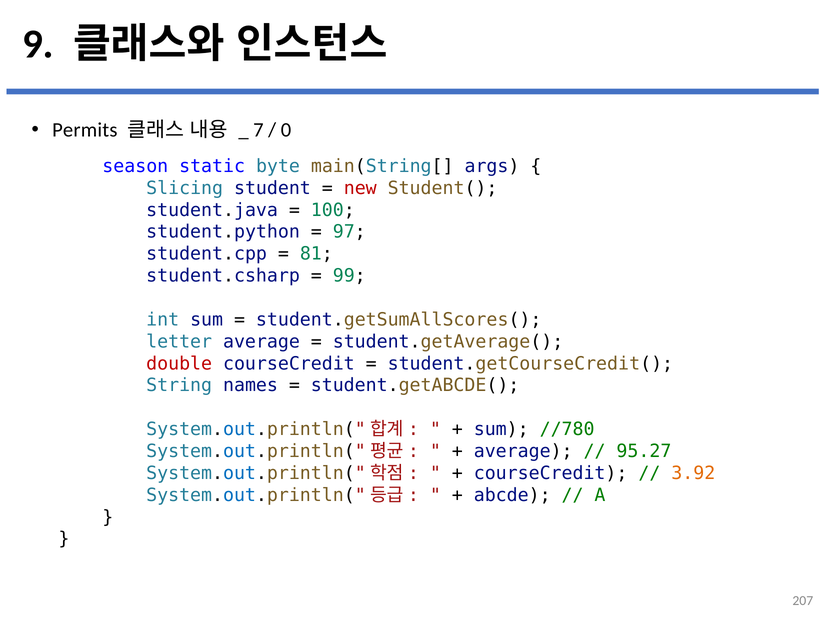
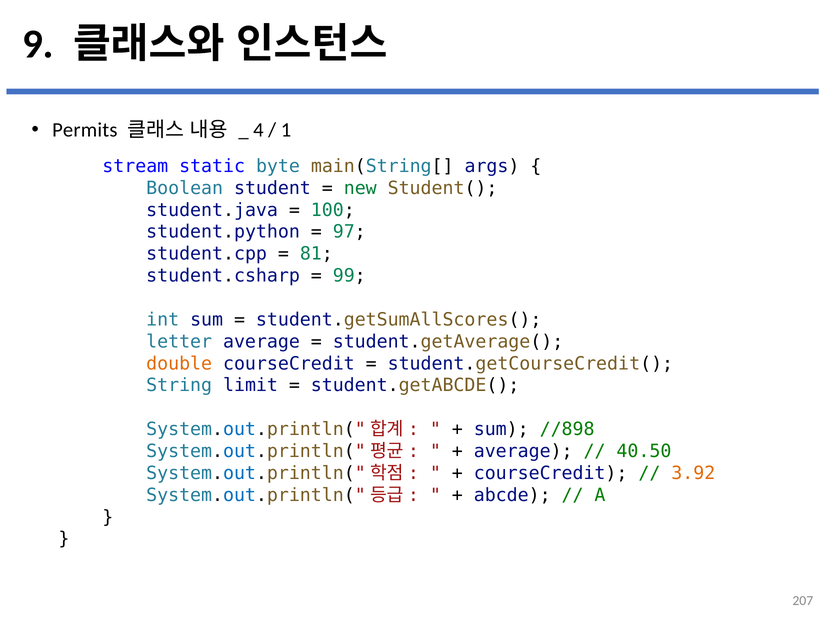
7: 7 -> 4
0: 0 -> 1
season: season -> stream
Slicing: Slicing -> Boolean
new colour: red -> green
double colour: red -> orange
names: names -> limit
//780: //780 -> //898
95.27: 95.27 -> 40.50
